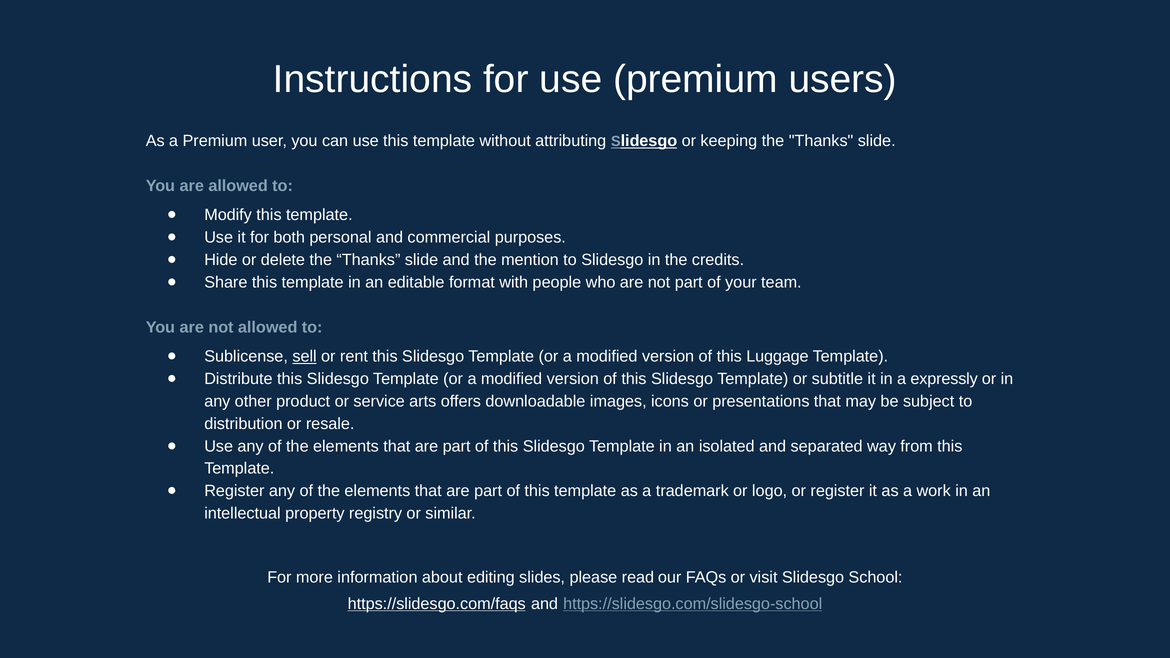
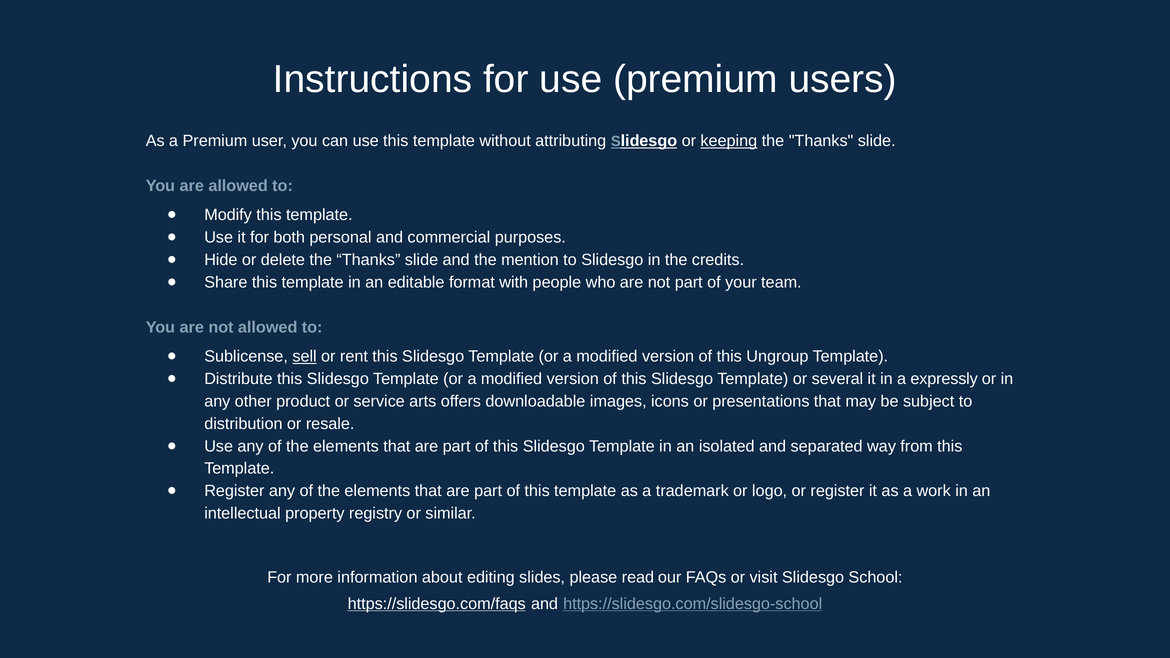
keeping underline: none -> present
Luggage: Luggage -> Ungroup
subtitle: subtitle -> several
